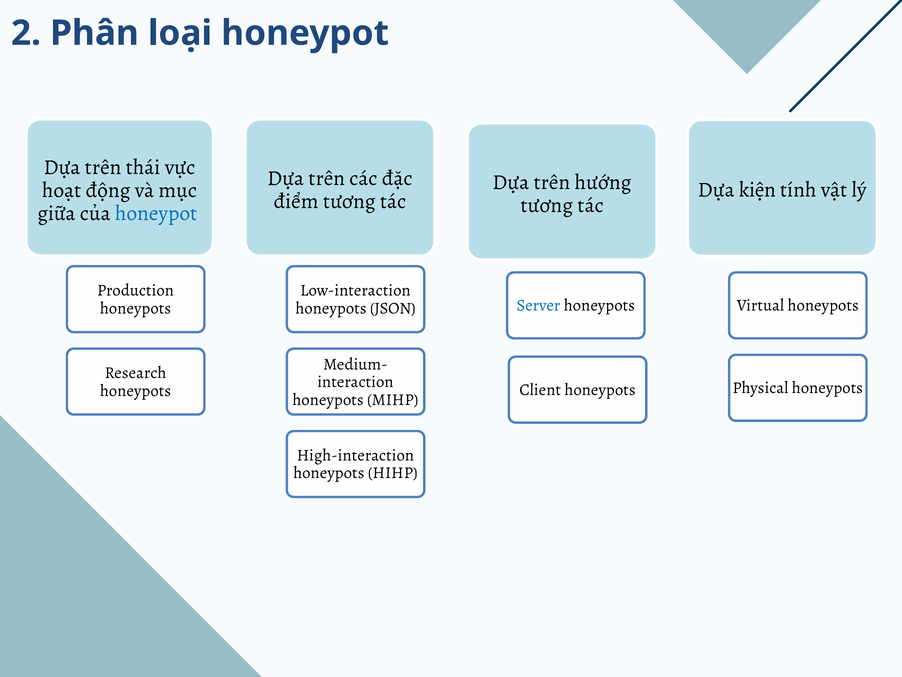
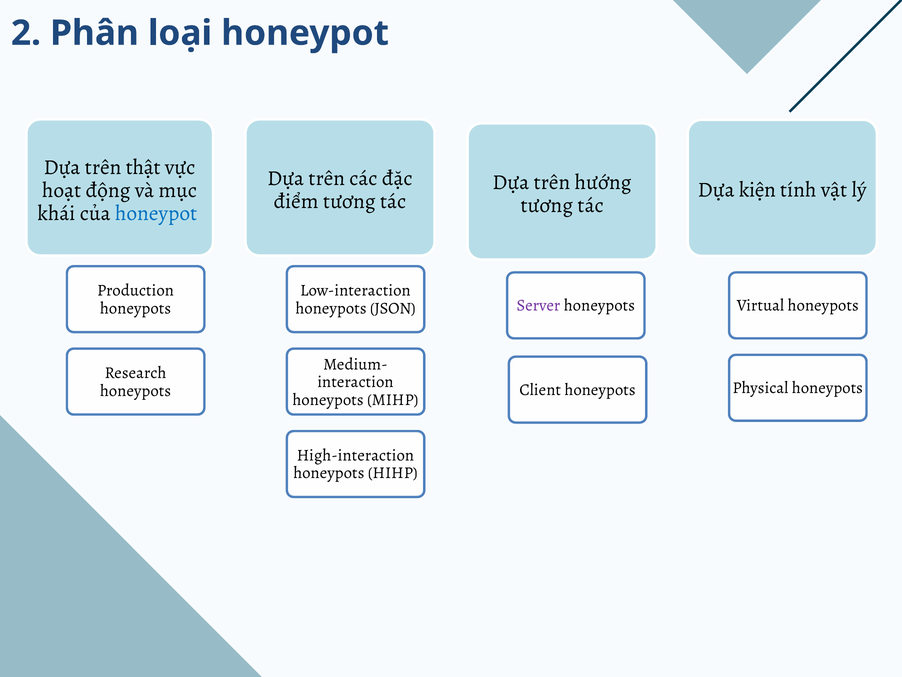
thái: thái -> thật
giữa: giữa -> khái
Server colour: blue -> purple
